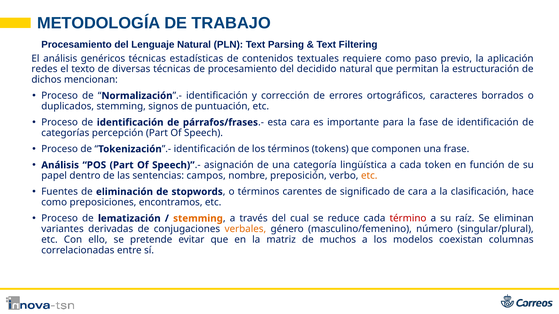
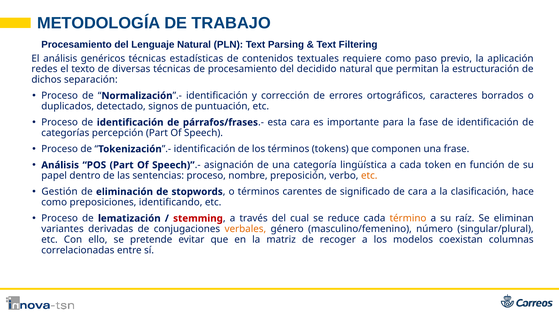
mencionan: mencionan -> separación
duplicados stemming: stemming -> detectado
sentencias campos: campos -> proceso
Fuentes: Fuentes -> Gestión
encontramos: encontramos -> identificando
stemming at (198, 219) colour: orange -> red
término colour: red -> orange
muchos: muchos -> recoger
